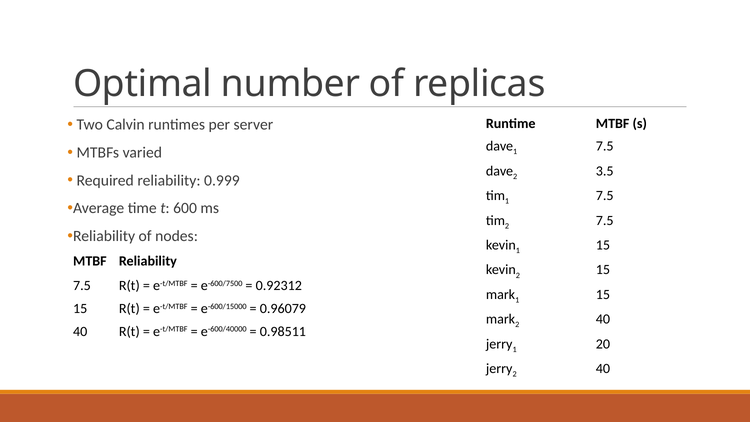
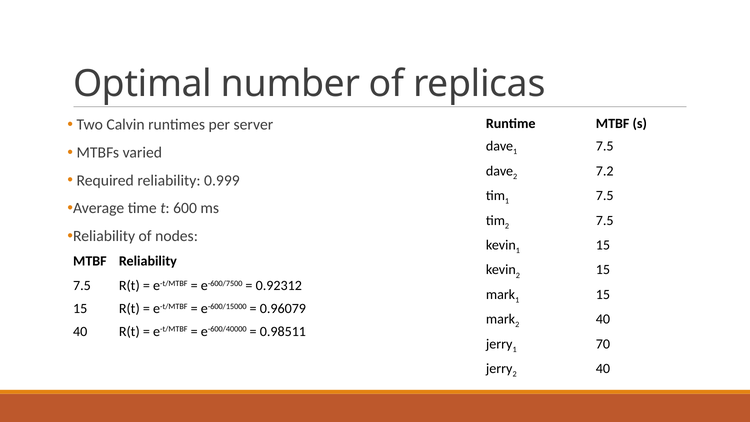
3.5: 3.5 -> 7.2
20: 20 -> 70
